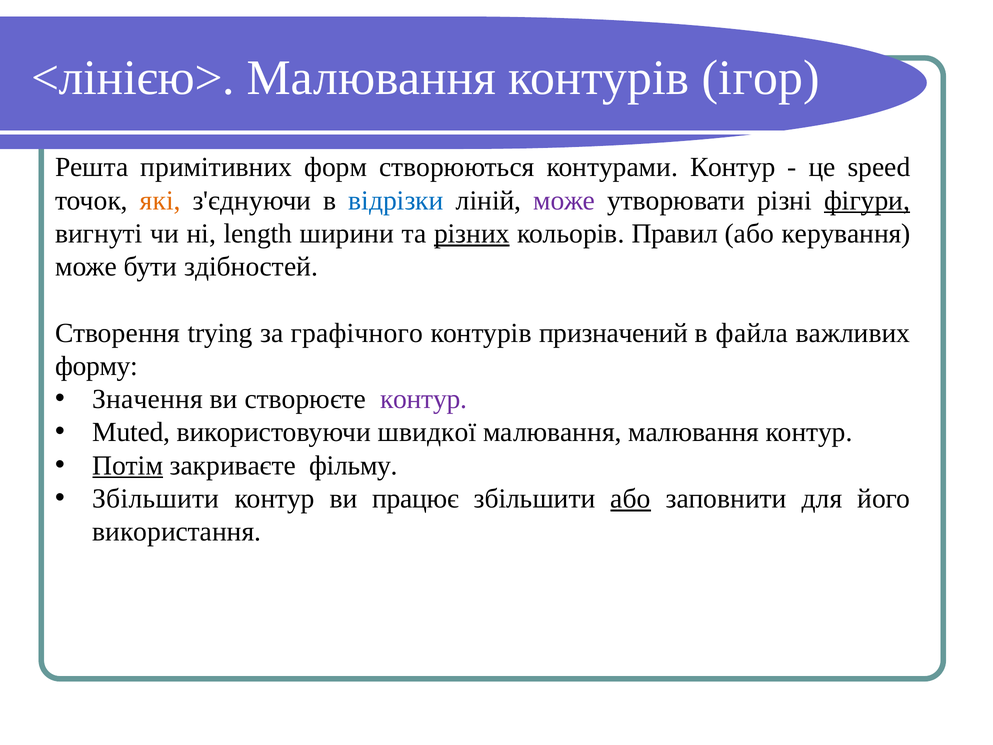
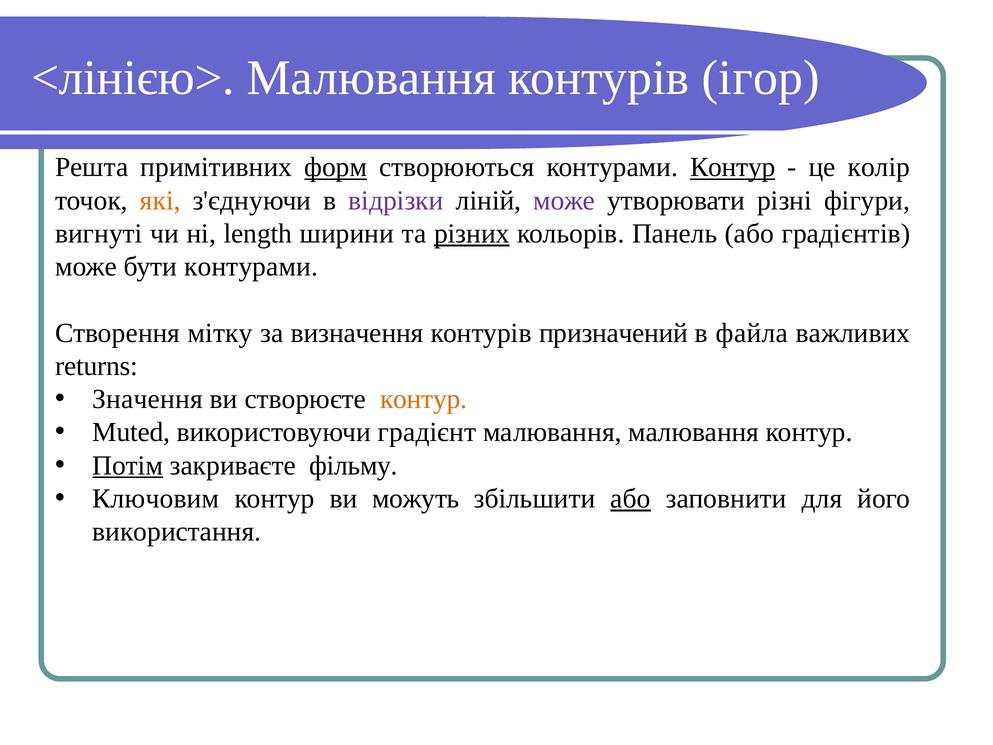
форм underline: none -> present
Контур at (733, 167) underline: none -> present
speed: speed -> колір
відрізки colour: blue -> purple
фігури underline: present -> none
Правил: Правил -> Панель
керування: керування -> градієнтів
бути здібностей: здібностей -> контурами
trying: trying -> мітку
графічного: графічного -> визначення
форму: форму -> returns
контур at (424, 399) colour: purple -> orange
швидкої: швидкої -> градієнт
Збільшити at (156, 498): Збільшити -> Ключовим
працює: працює -> можуть
